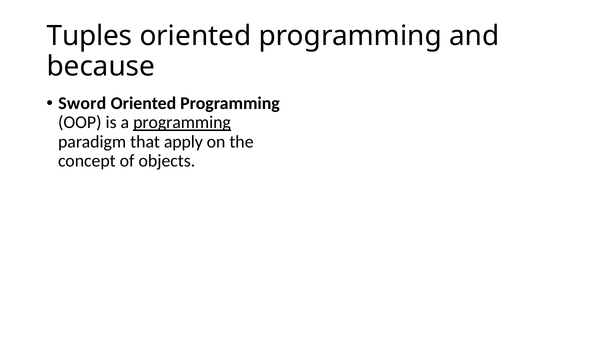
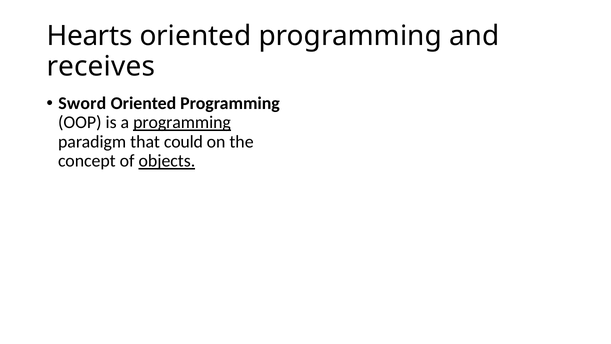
Tuples: Tuples -> Hearts
because: because -> receives
apply: apply -> could
objects underline: none -> present
